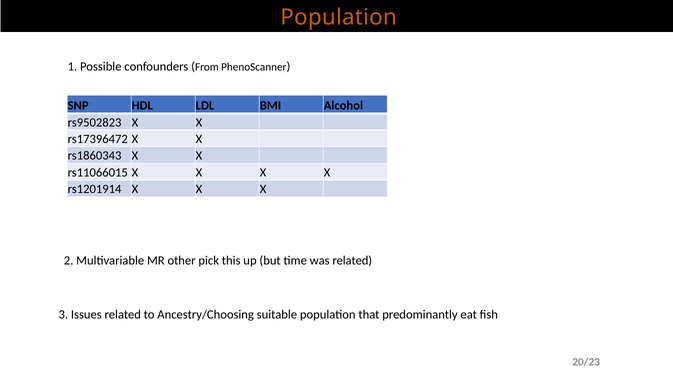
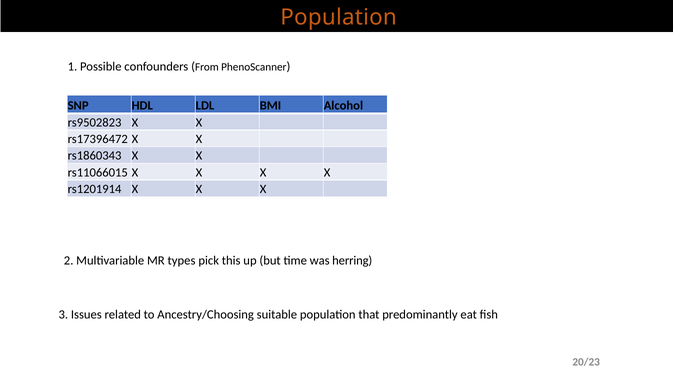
other: other -> types
was related: related -> herring
